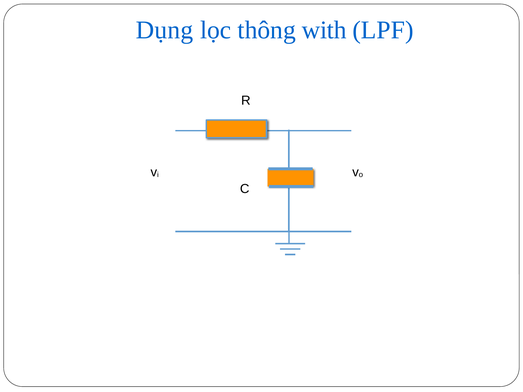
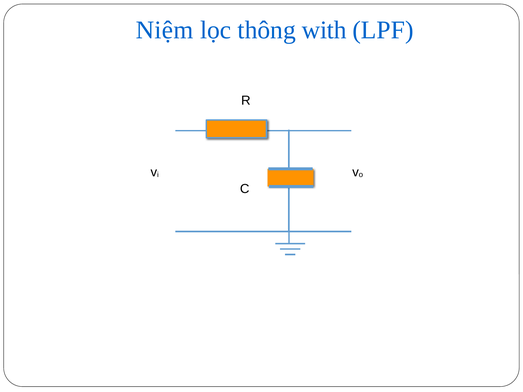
Dụng: Dụng -> Niệm
